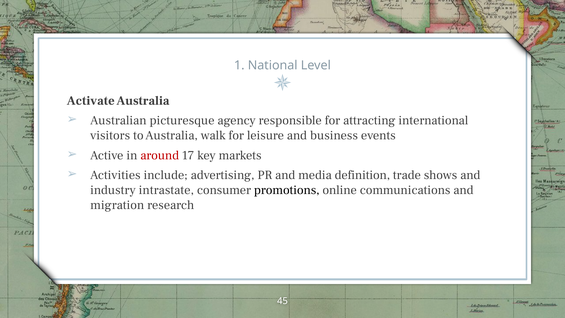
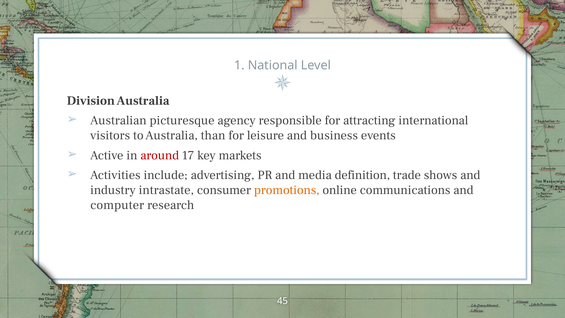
Activate: Activate -> Division
walk: walk -> than
promotions colour: black -> orange
migration: migration -> computer
